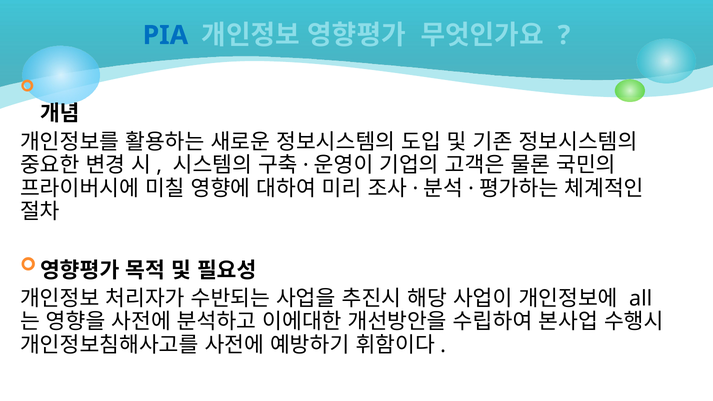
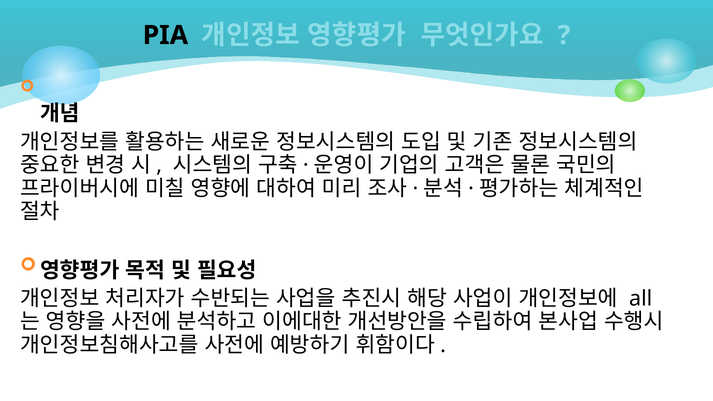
PIA colour: blue -> black
